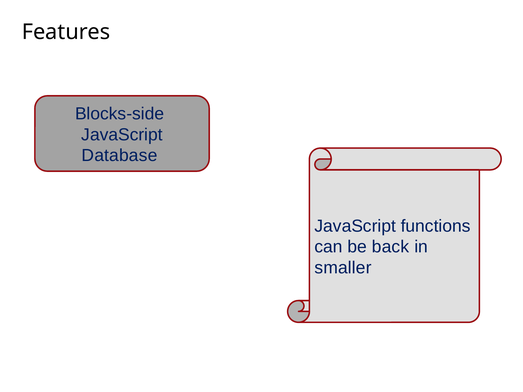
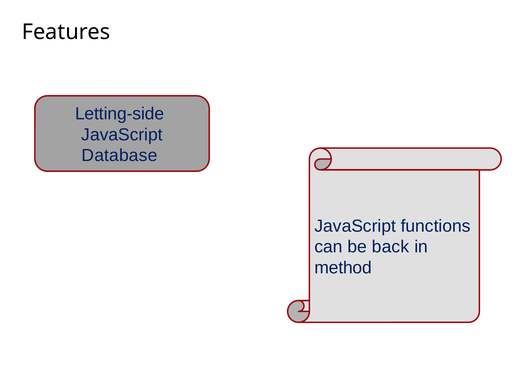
Blocks-side: Blocks-side -> Letting-side
smaller: smaller -> method
